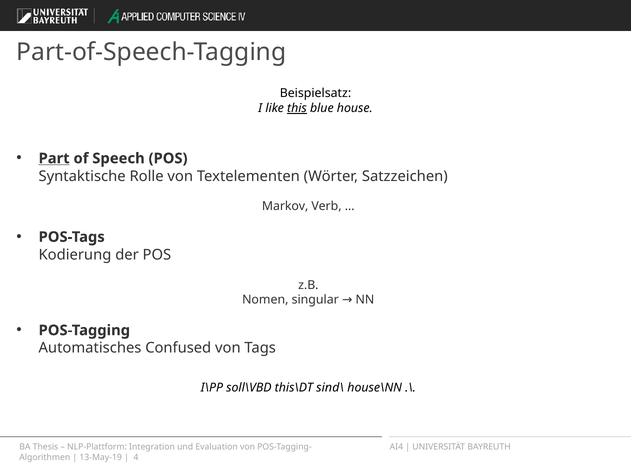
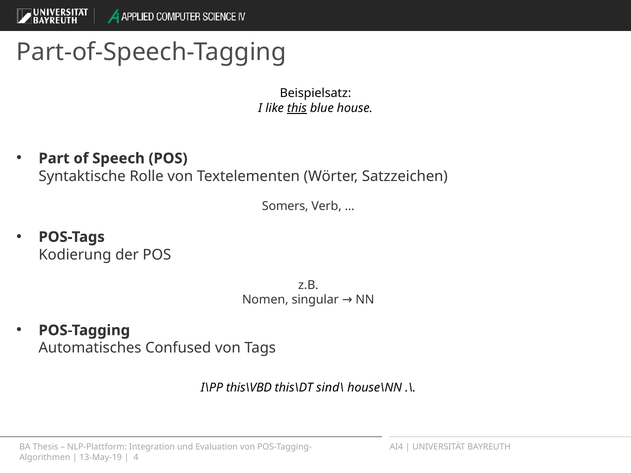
Part underline: present -> none
Markov: Markov -> Somers
soll\VBD: soll\VBD -> this\VBD
